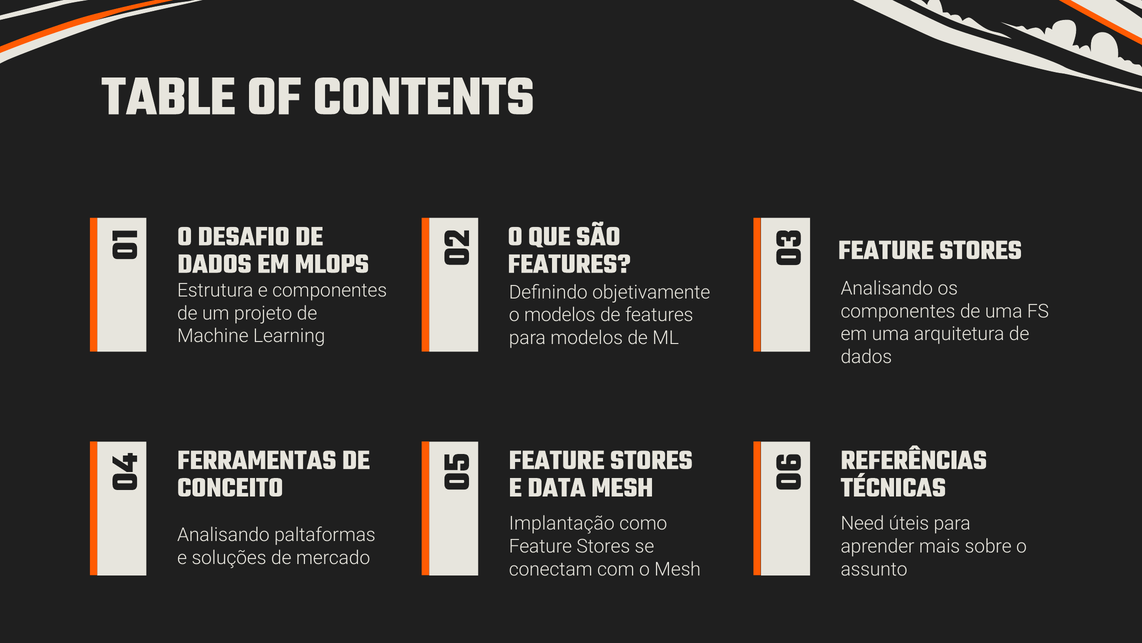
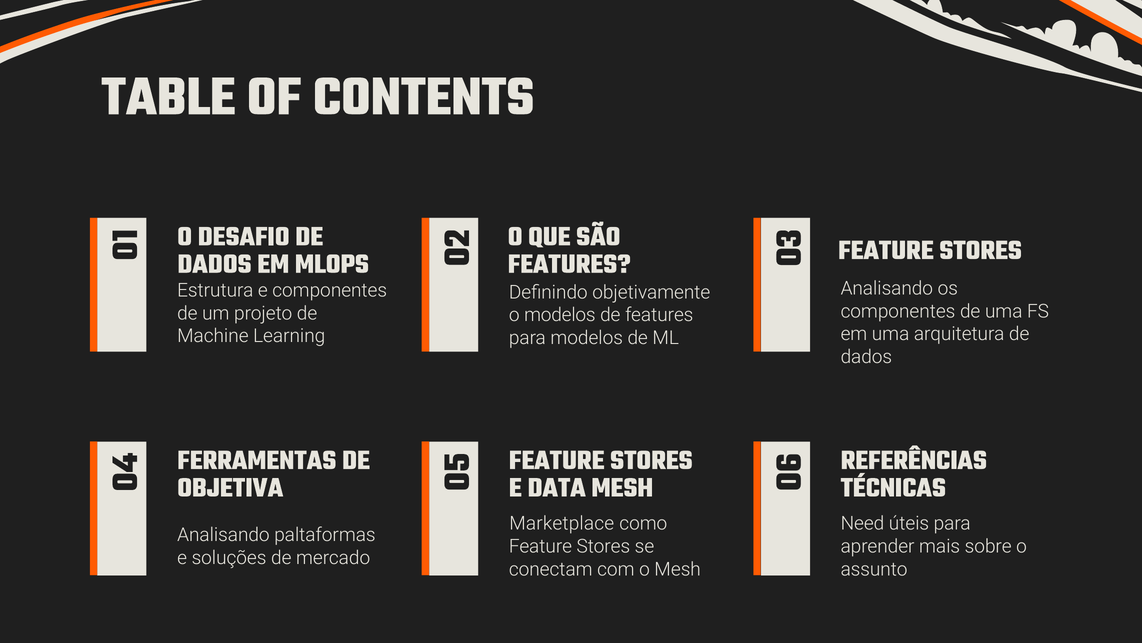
CONCEITO: CONCEITO -> OBJETIVA
Implantação: Implantação -> Marketplace
